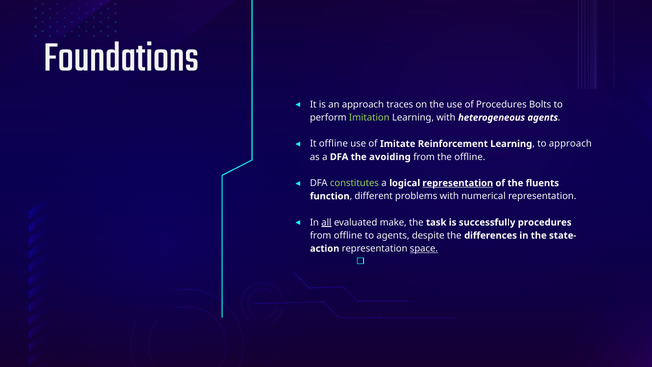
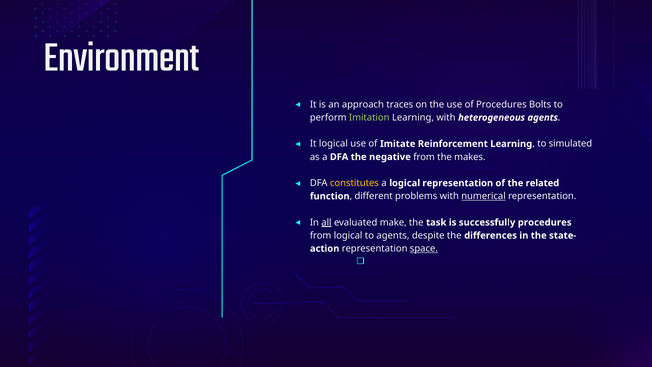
Foundations: Foundations -> Environment
It offline: offline -> logical
to approach: approach -> simulated
avoiding: avoiding -> negative
the offline: offline -> makes
constitutes colour: light green -> yellow
representation at (458, 183) underline: present -> none
fluents: fluents -> related
numerical underline: none -> present
from offline: offline -> logical
